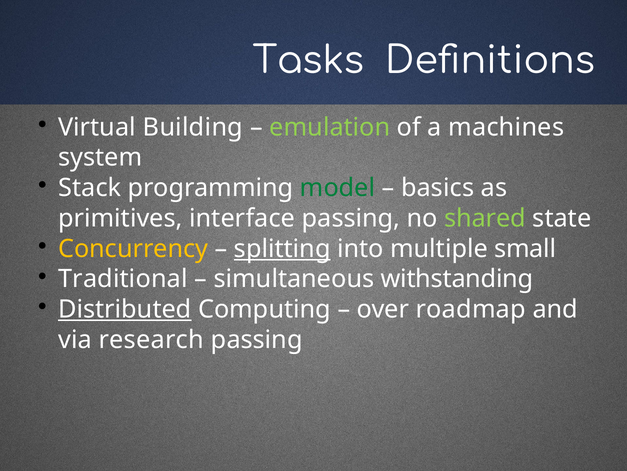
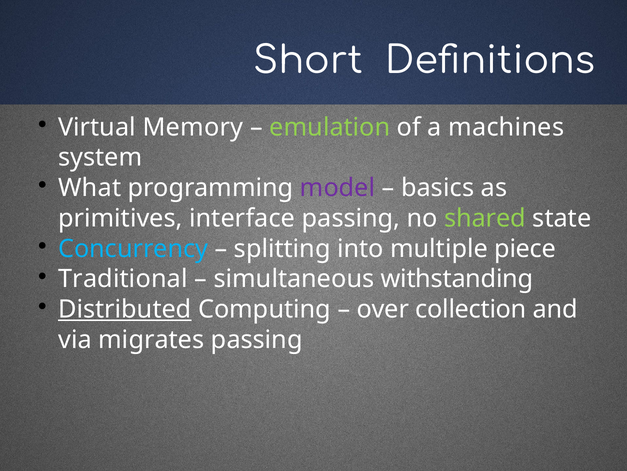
Tasks: Tasks -> Short
Building: Building -> Memory
Stack: Stack -> What
model colour: green -> purple
Concurrency colour: yellow -> light blue
splitting underline: present -> none
small: small -> piece
roadmap: roadmap -> collection
research: research -> migrates
